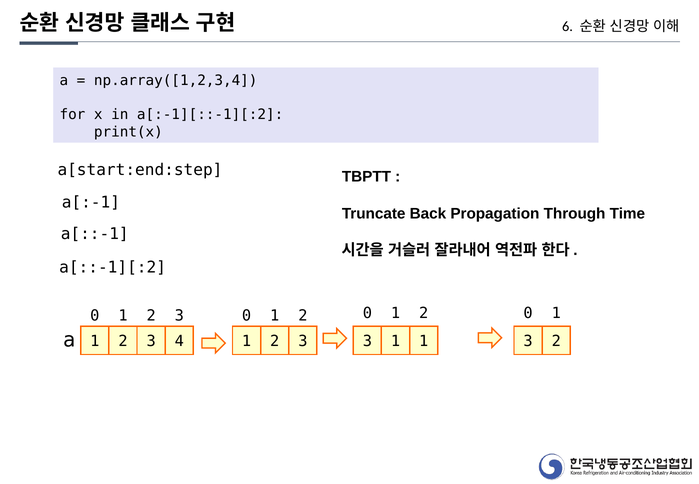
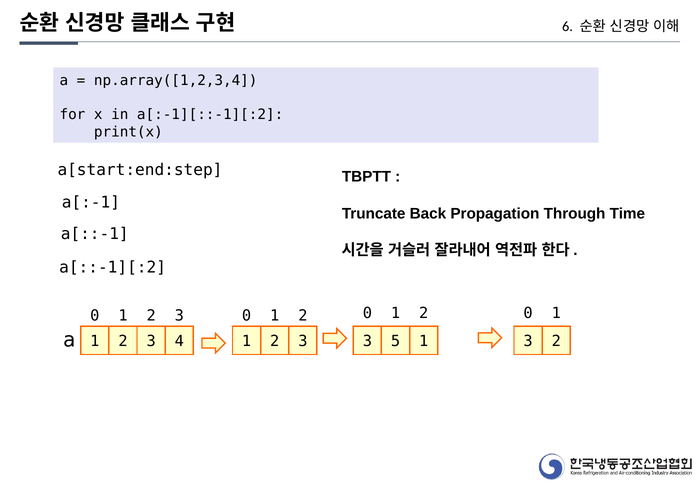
1 at (396, 341): 1 -> 5
